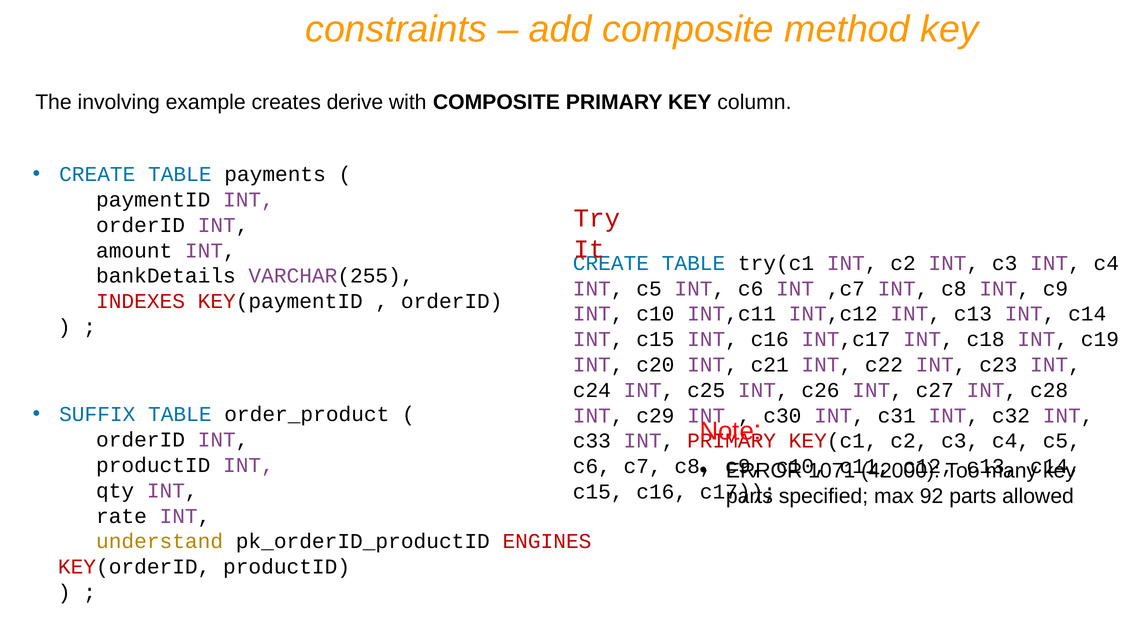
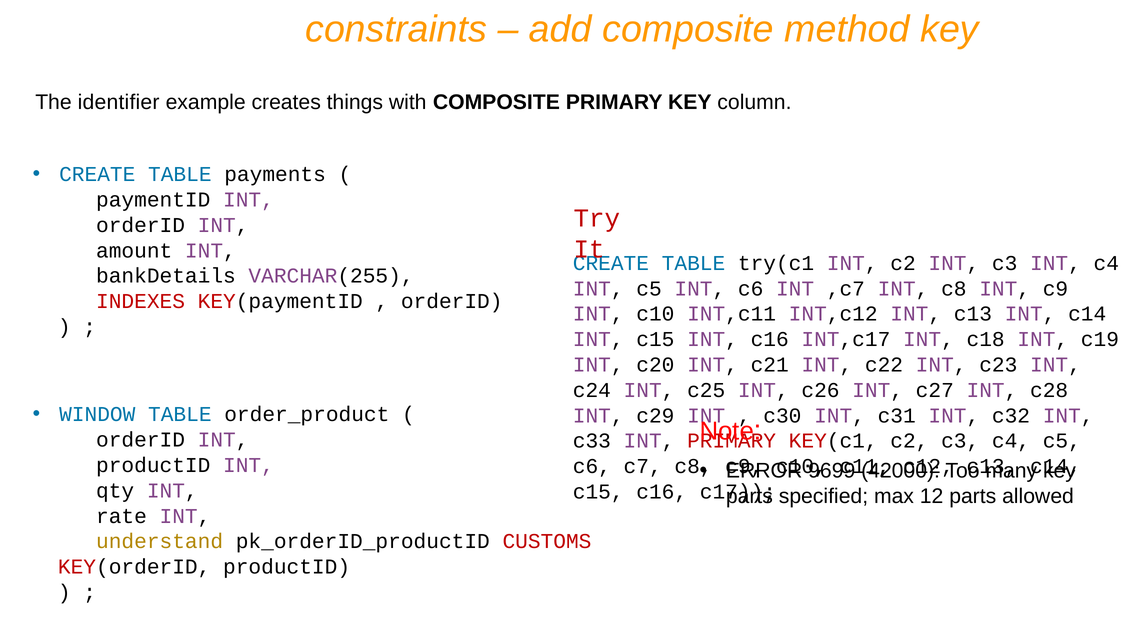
involving: involving -> identifier
derive: derive -> things
SUFFIX: SUFFIX -> WINDOW
1071: 1071 -> 9699
92: 92 -> 12
ENGINES: ENGINES -> CUSTOMS
